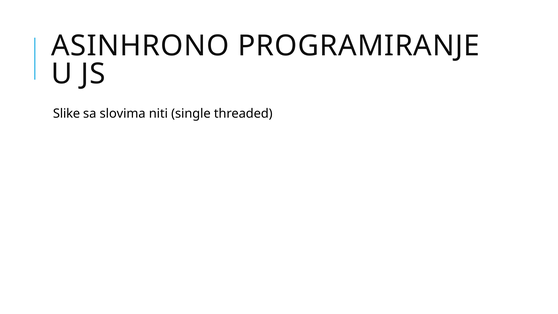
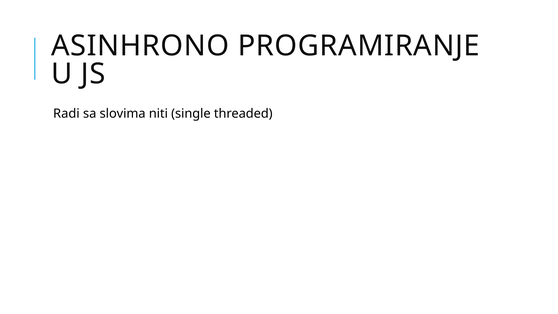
Slike: Slike -> Radi
